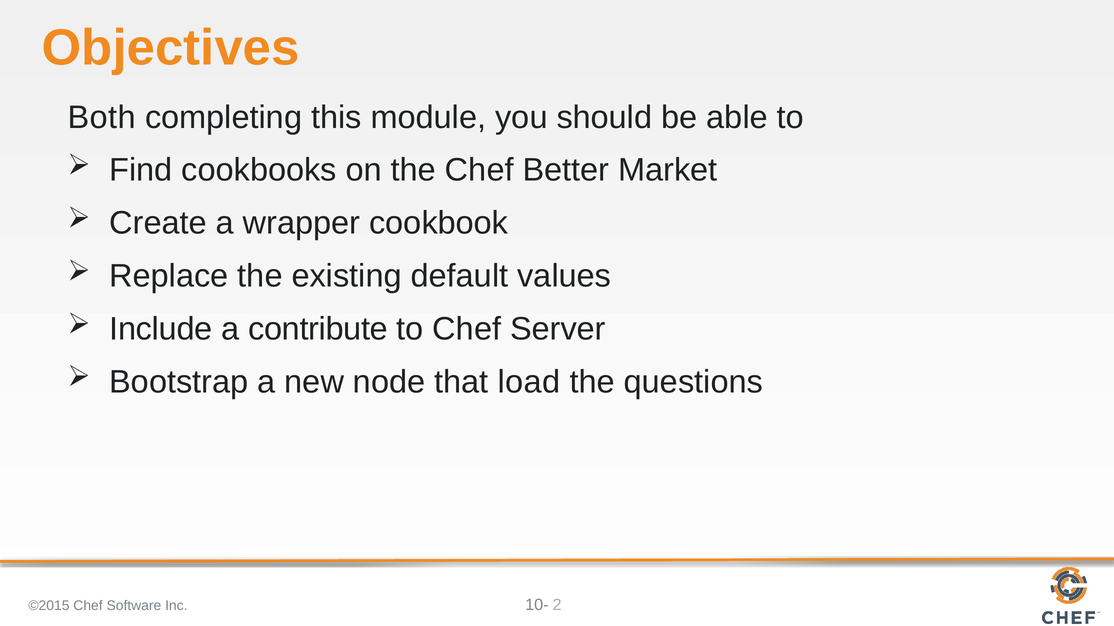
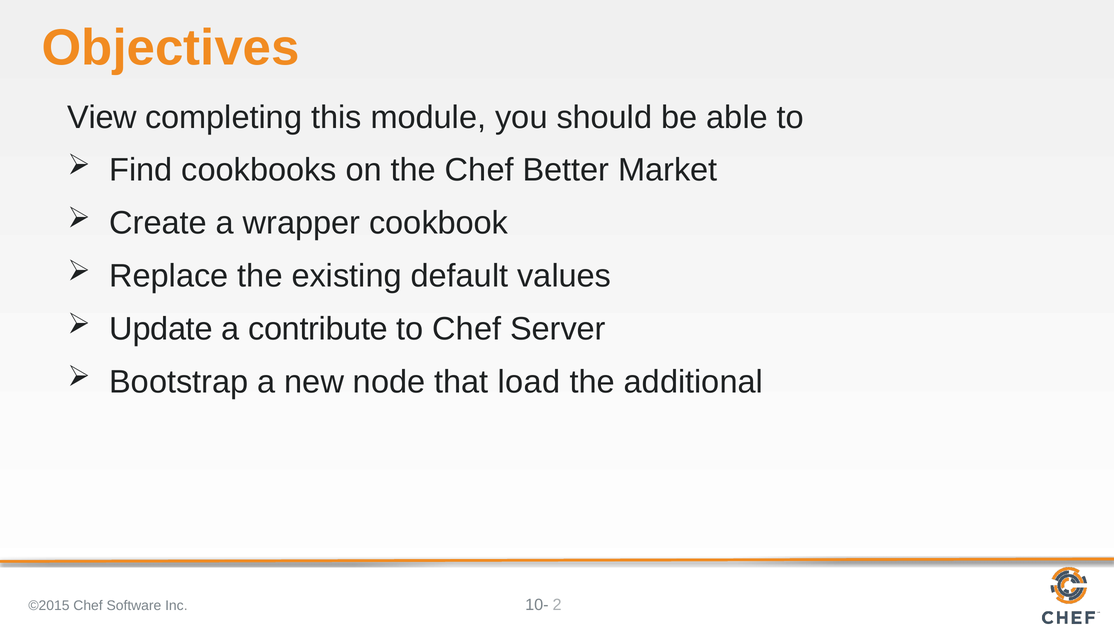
Both: Both -> View
Include: Include -> Update
questions: questions -> additional
